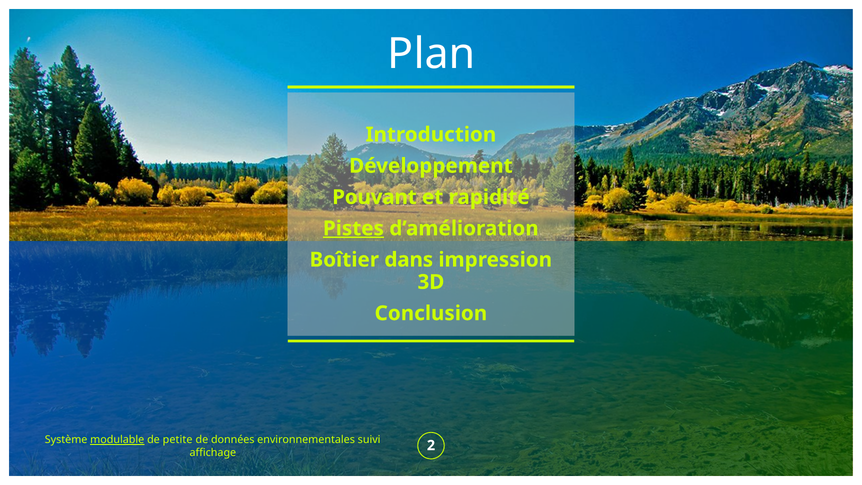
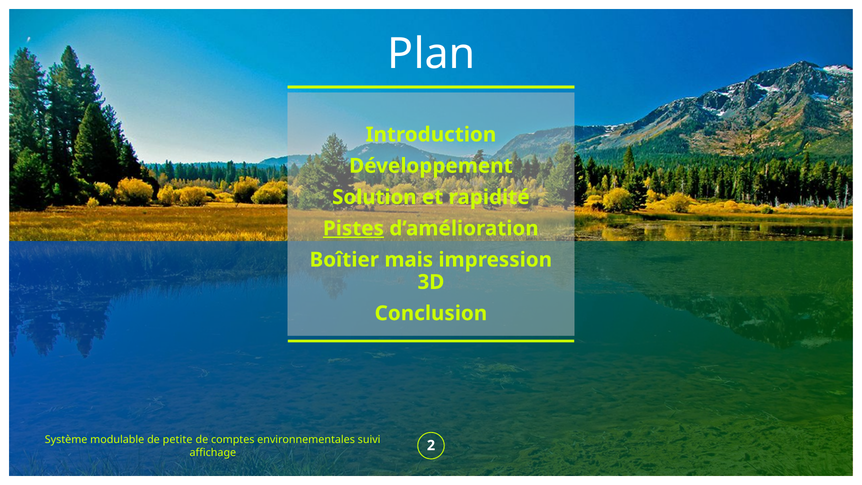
Pouvant: Pouvant -> Solution
dans: dans -> mais
modulable underline: present -> none
données: données -> comptes
